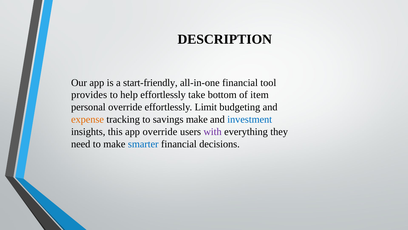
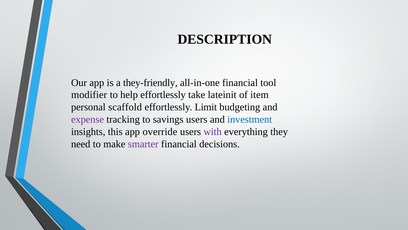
start-friendly: start-friendly -> they-friendly
provides: provides -> modifier
bottom: bottom -> lateinit
personal override: override -> scaffold
expense colour: orange -> purple
savings make: make -> users
smarter colour: blue -> purple
